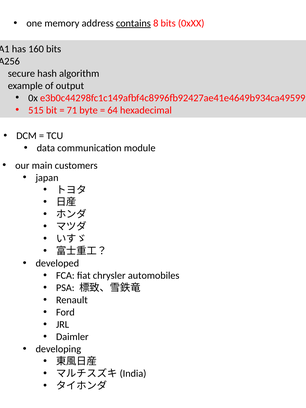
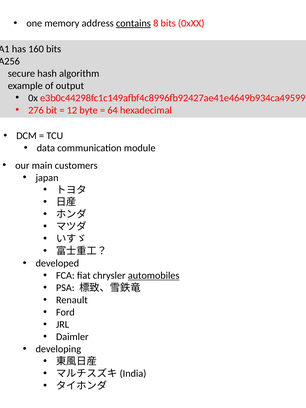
515: 515 -> 276
71: 71 -> 12
automobiles underline: none -> present
